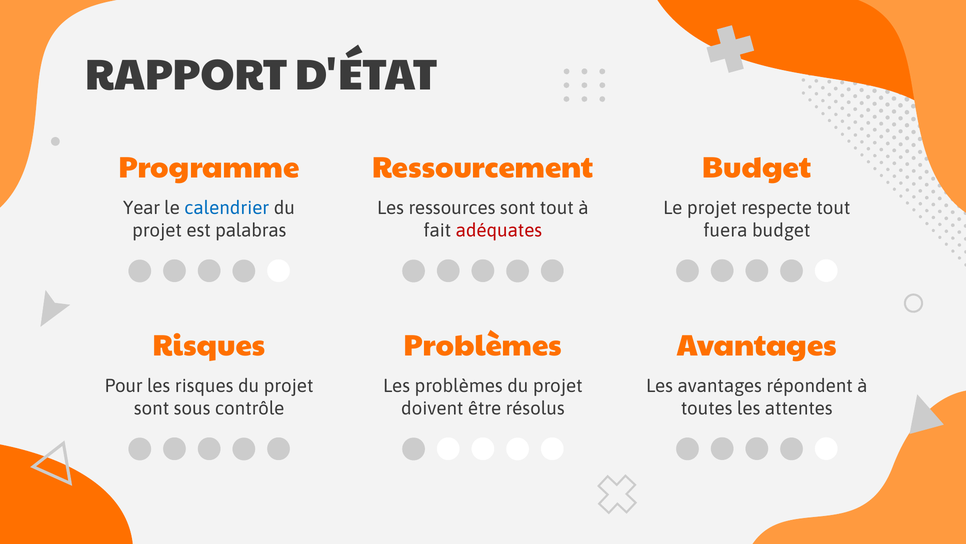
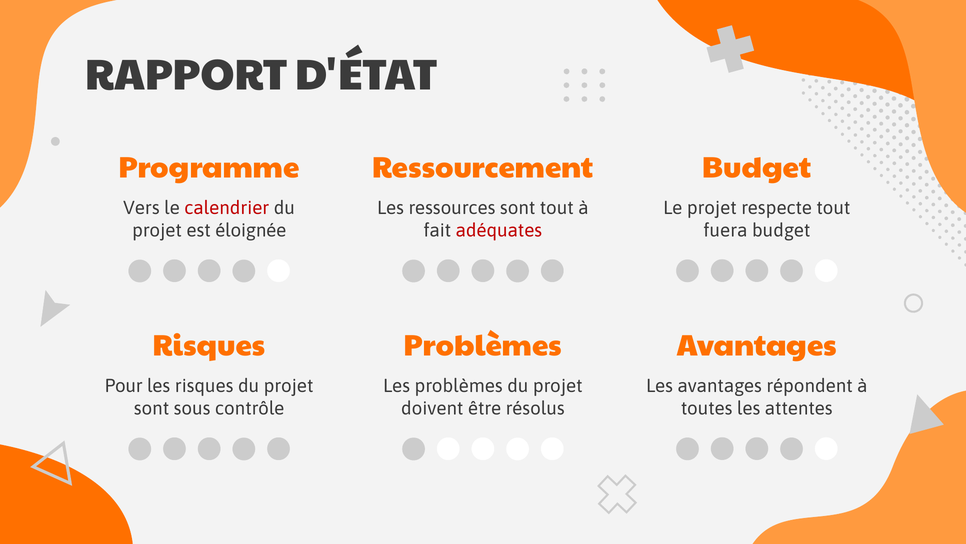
Year: Year -> Vers
calendrier colour: blue -> red
palabras: palabras -> éloignée
